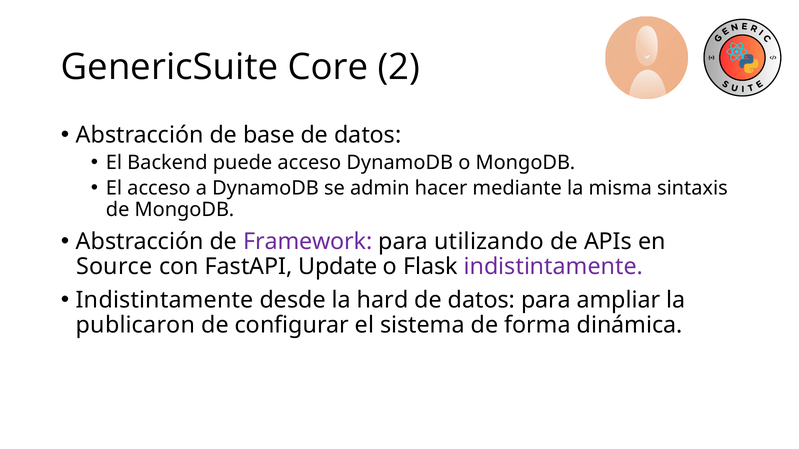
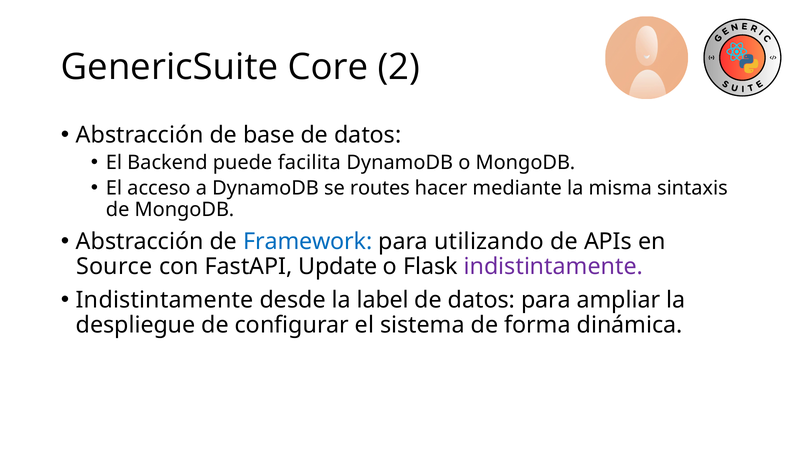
puede acceso: acceso -> facilita
admin: admin -> routes
Framework colour: purple -> blue
hard: hard -> label
publicaron: publicaron -> despliegue
